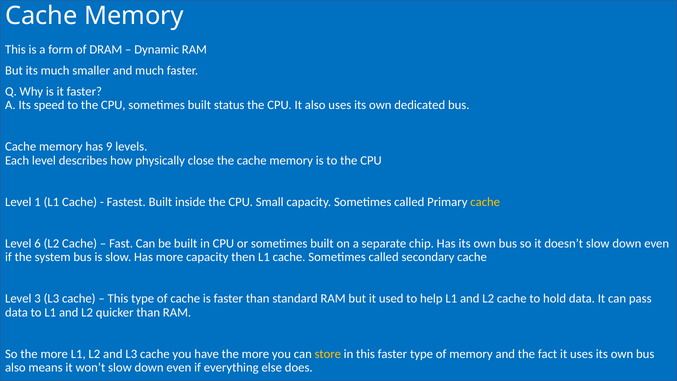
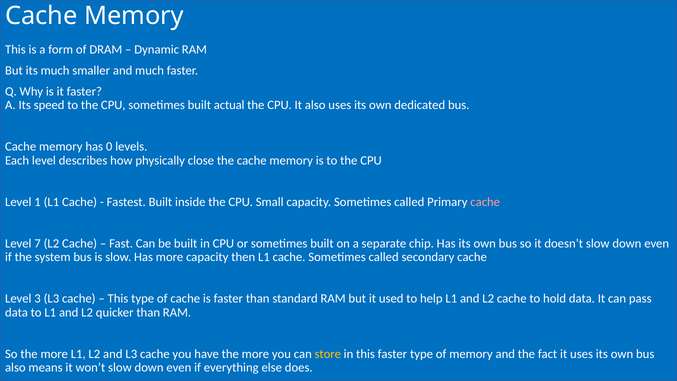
status: status -> actual
9: 9 -> 0
cache at (485, 202) colour: yellow -> pink
6: 6 -> 7
